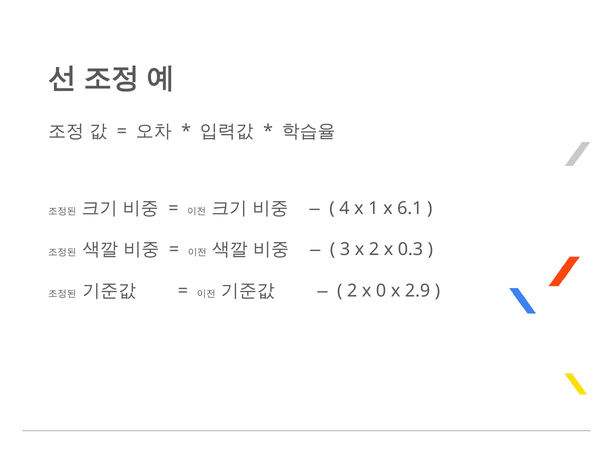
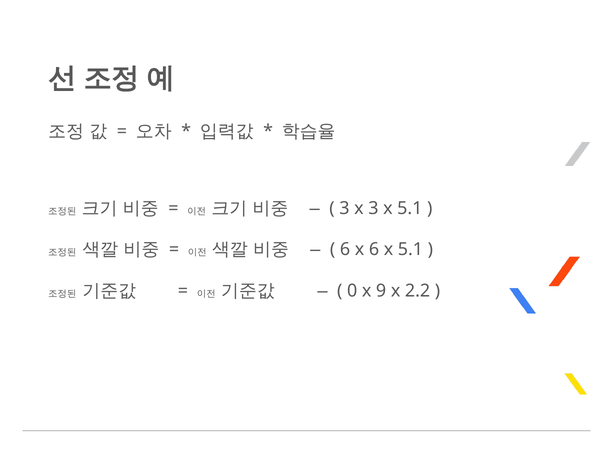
4 at (344, 208): 4 -> 3
x 1: 1 -> 3
6.1 at (410, 208): 6.1 -> 5.1
3 at (345, 249): 3 -> 6
x 2: 2 -> 6
0.3 at (410, 249): 0.3 -> 5.1
2 at (352, 291): 2 -> 0
0: 0 -> 9
2.9: 2.9 -> 2.2
